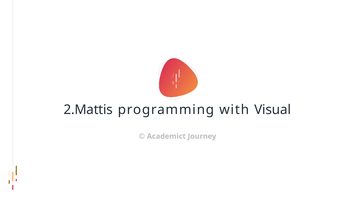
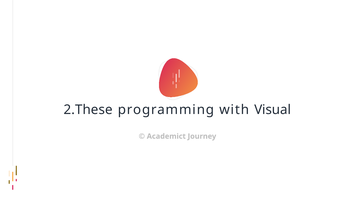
2.Mattis: 2.Mattis -> 2.These
